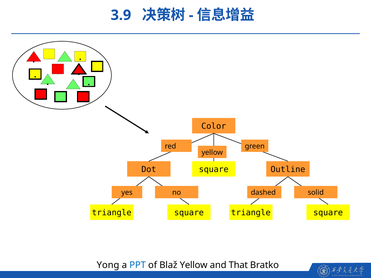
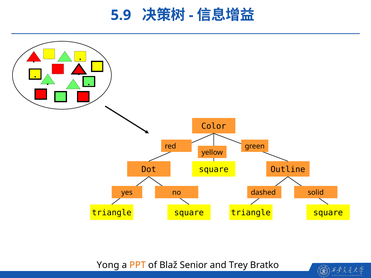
3.9: 3.9 -> 5.9
PPT colour: blue -> orange
Blaž Yellow: Yellow -> Senior
That: That -> Trey
